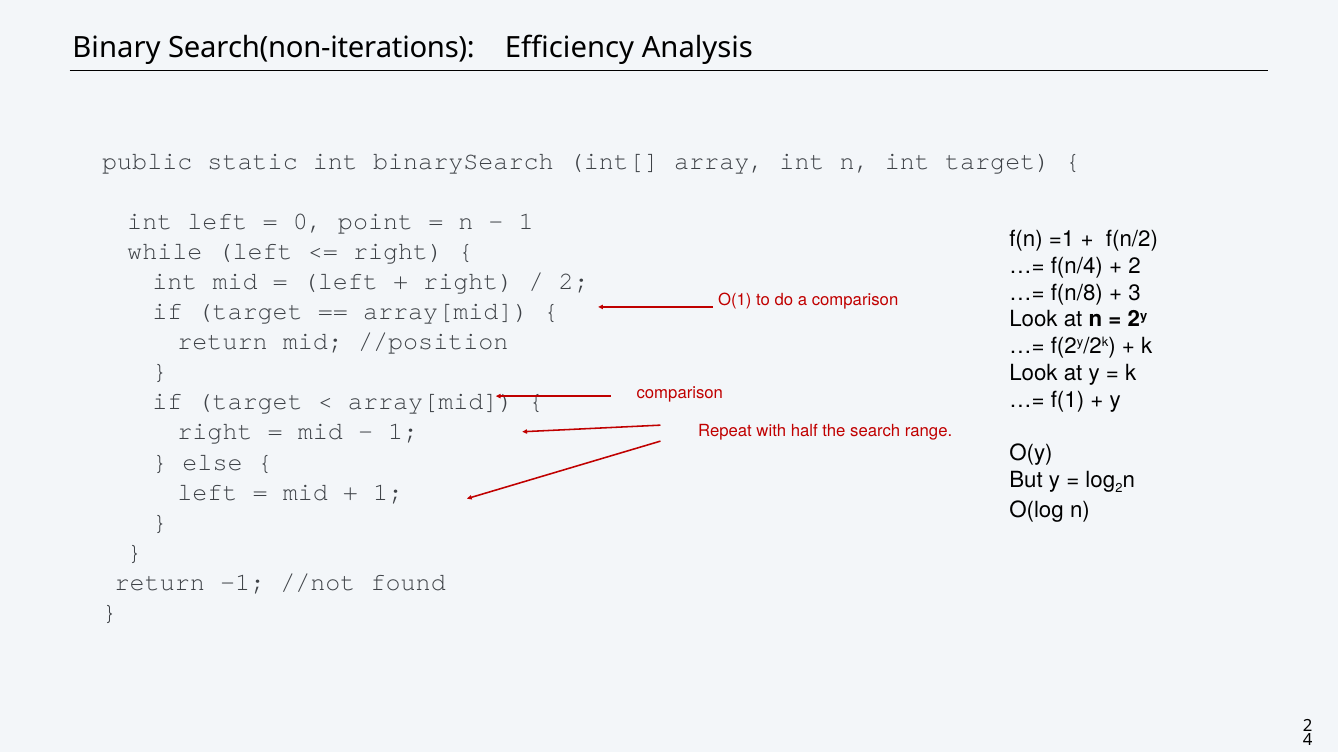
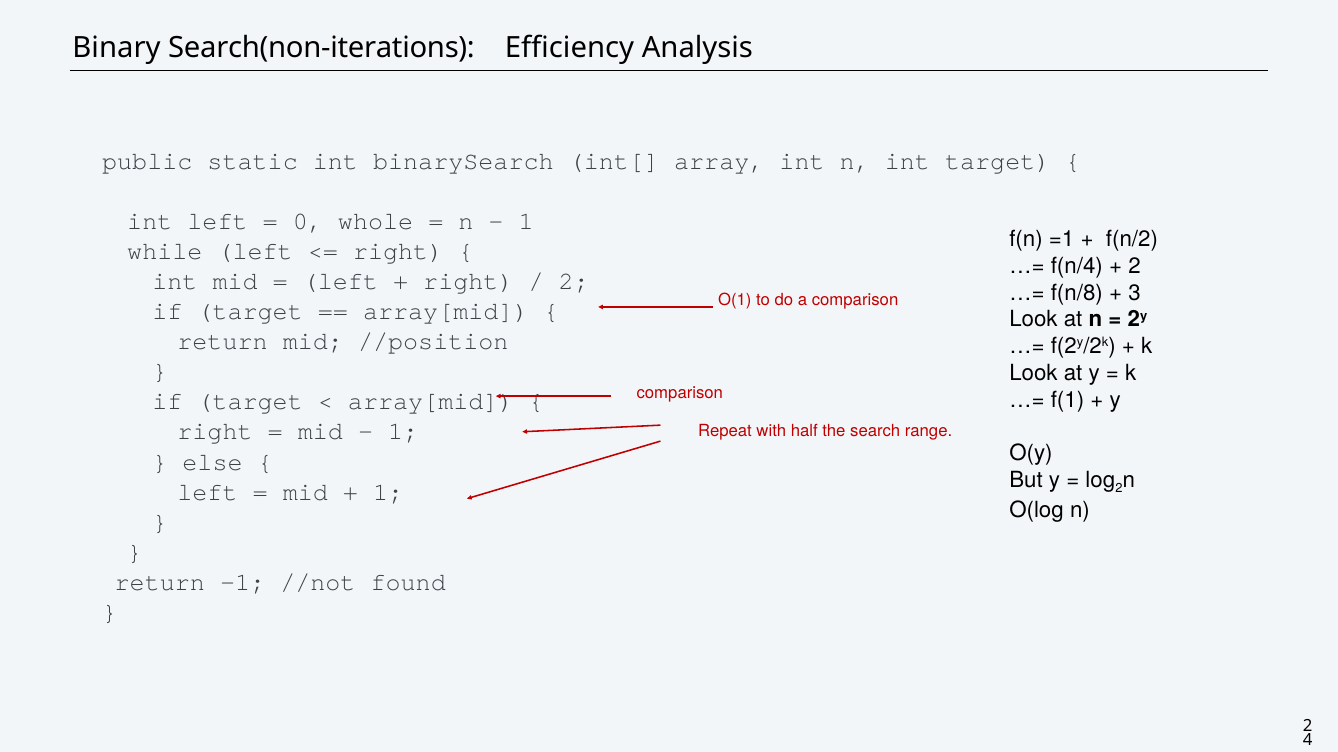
point: point -> whole
